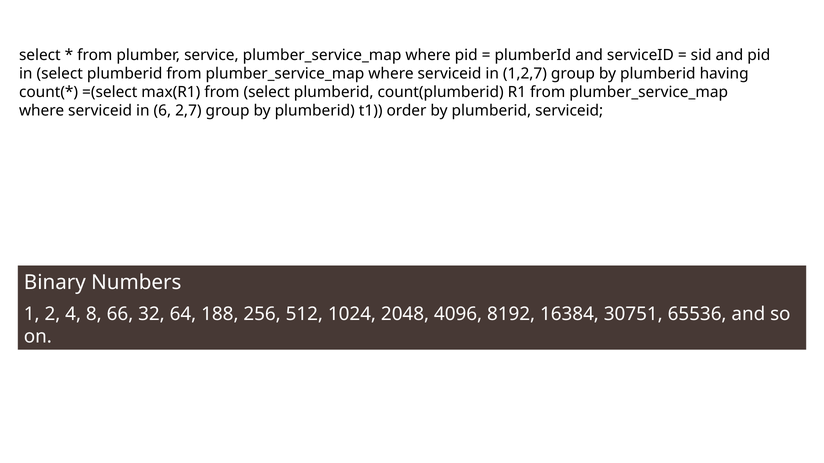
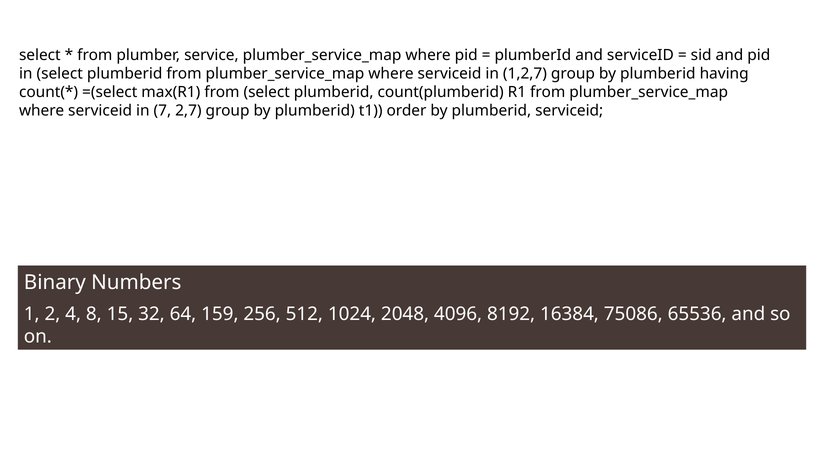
6: 6 -> 7
66: 66 -> 15
188: 188 -> 159
30751: 30751 -> 75086
